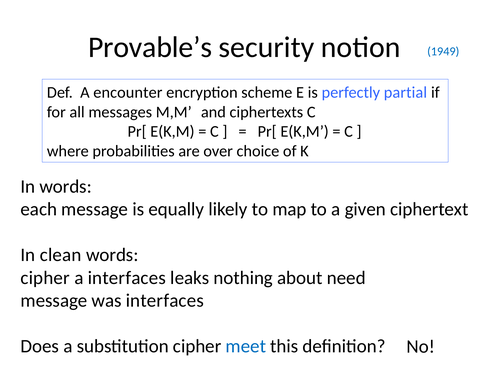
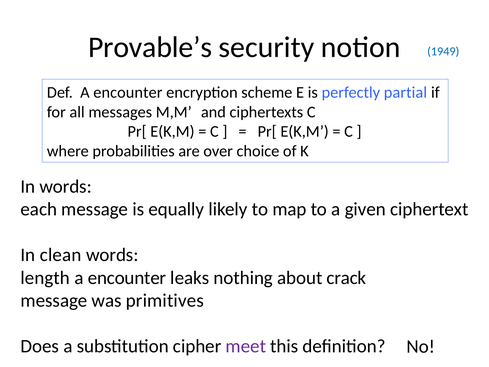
cipher at (45, 278): cipher -> length
interfaces at (127, 278): interfaces -> encounter
need: need -> crack
was interfaces: interfaces -> primitives
meet colour: blue -> purple
